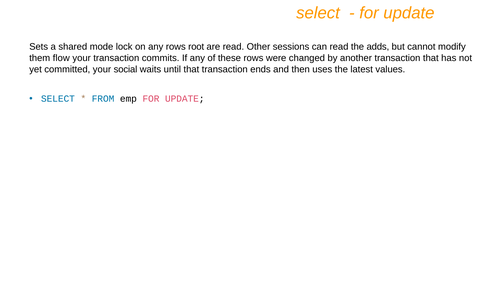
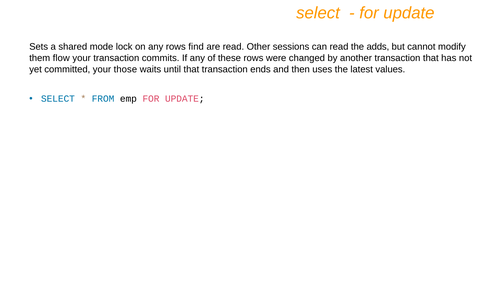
root: root -> find
social: social -> those
